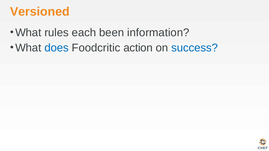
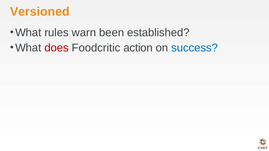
each: each -> warn
information: information -> established
does colour: blue -> red
